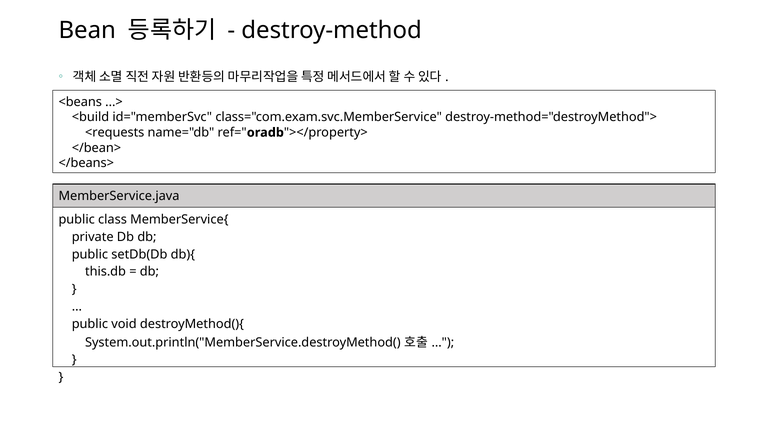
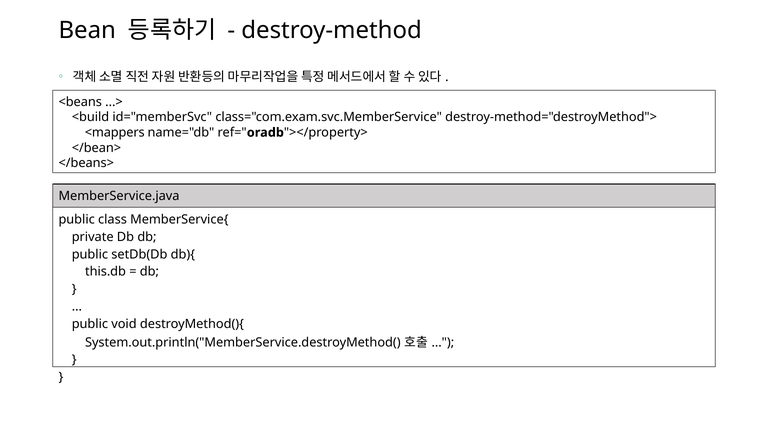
<requests: <requests -> <mappers
